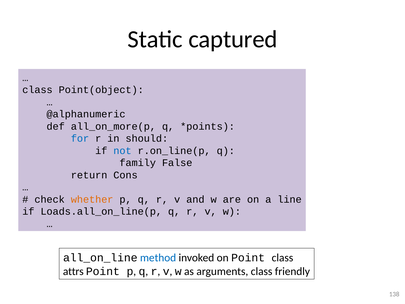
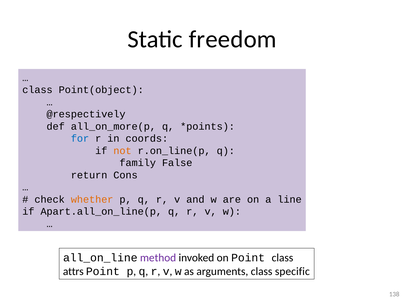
captured: captured -> freedom
@alphanumeric: @alphanumeric -> @respectively
should: should -> coords
not colour: blue -> orange
Loads.all_on_line(p: Loads.all_on_line(p -> Apart.all_on_line(p
method colour: blue -> purple
friendly: friendly -> specific
